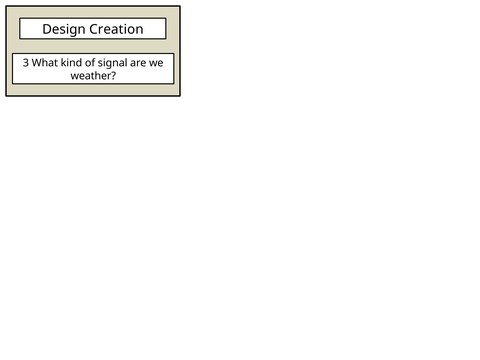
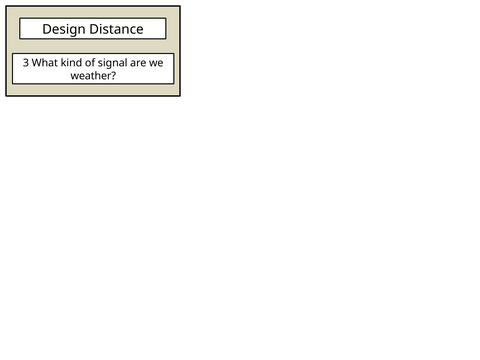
Creation: Creation -> Distance
